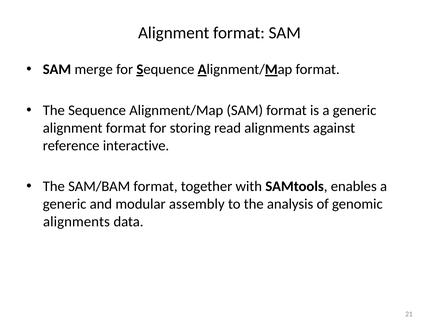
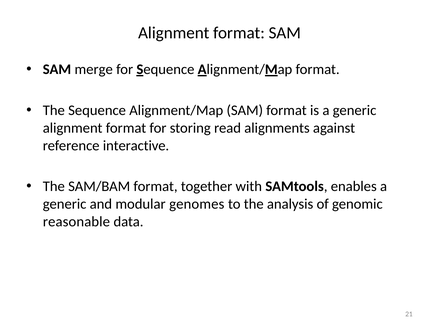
assembly: assembly -> genomes
alignments at (76, 222): alignments -> reasonable
